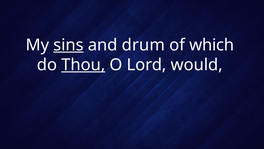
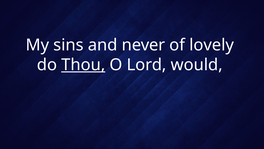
sins underline: present -> none
drum: drum -> never
which: which -> lovely
